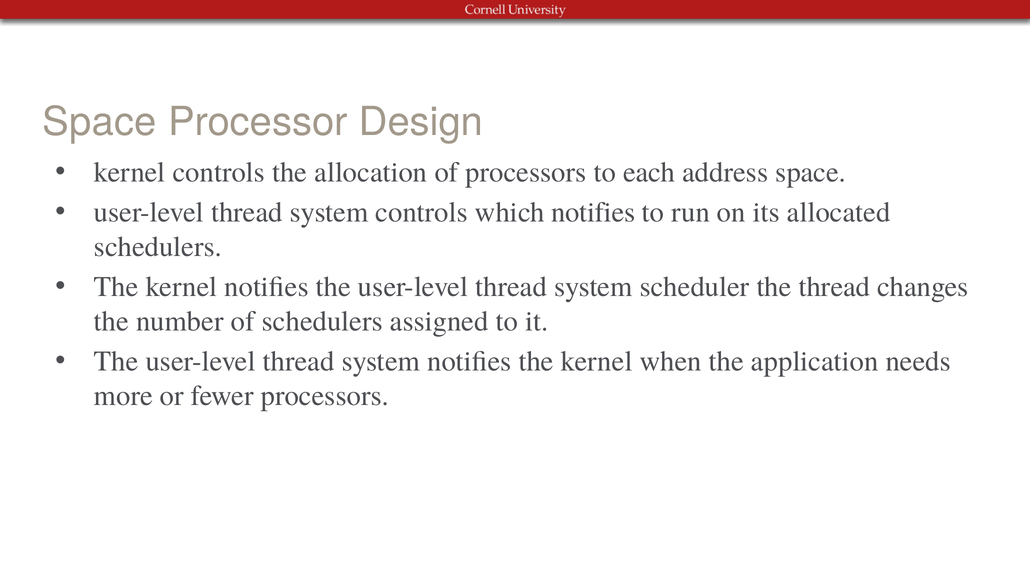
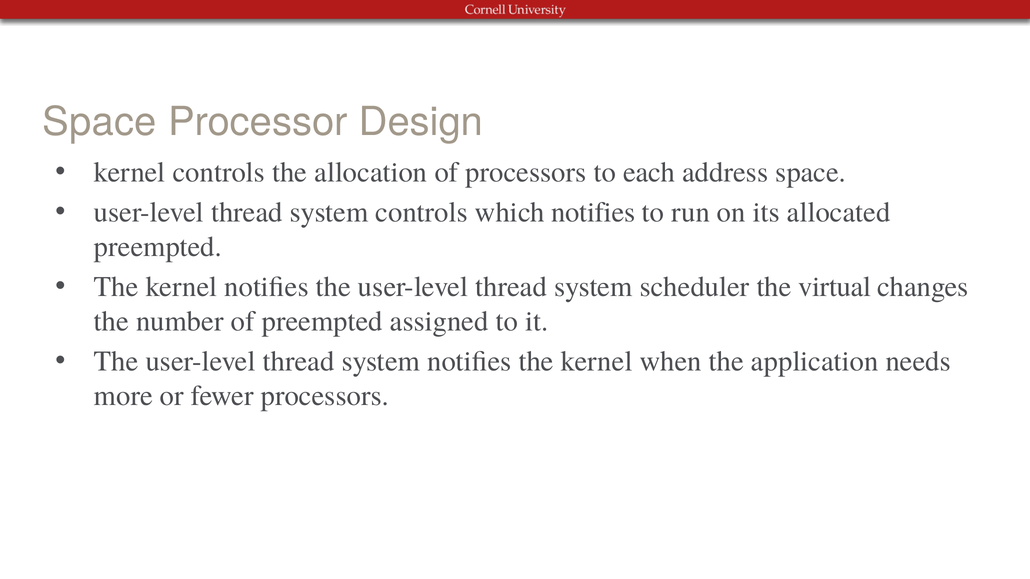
schedulers at (158, 247): schedulers -> preempted
the thread: thread -> virtual
of schedulers: schedulers -> preempted
